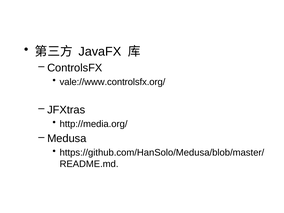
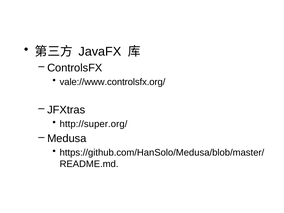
http://media.org/: http://media.org/ -> http://super.org/
